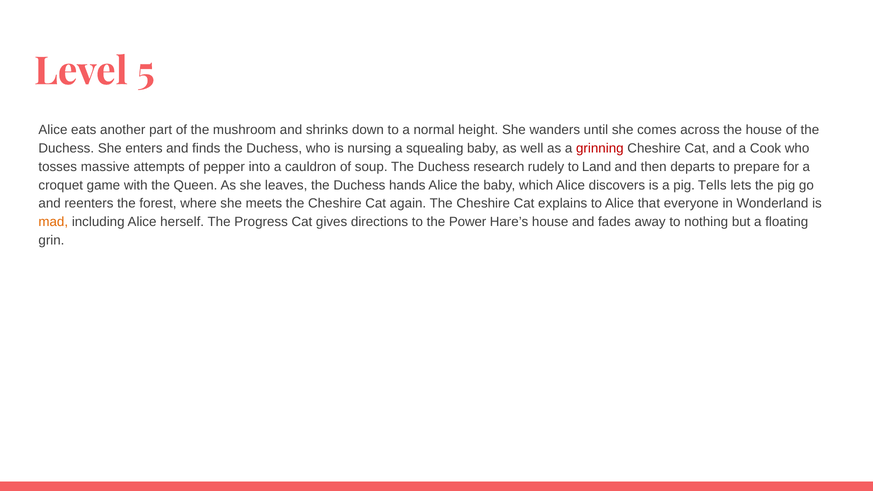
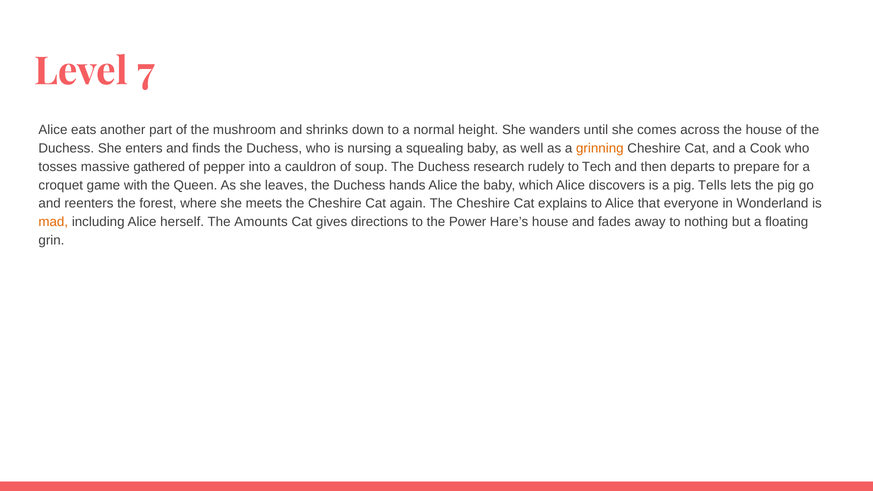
5: 5 -> 7
grinning colour: red -> orange
attempts: attempts -> gathered
Land: Land -> Tech
Progress: Progress -> Amounts
